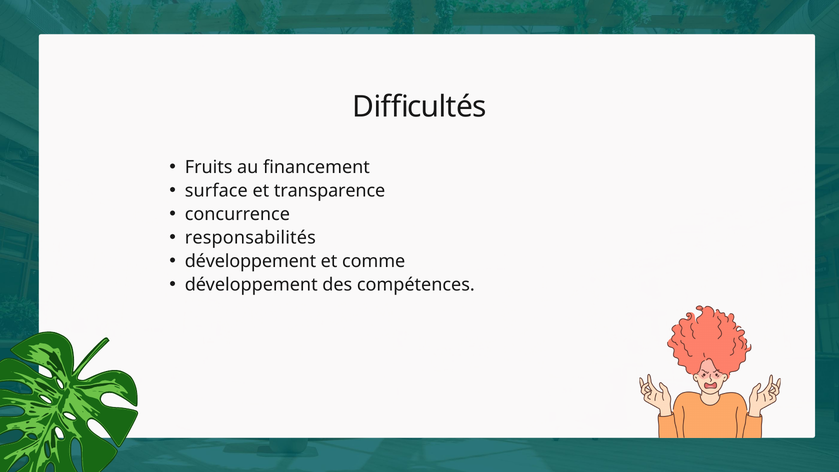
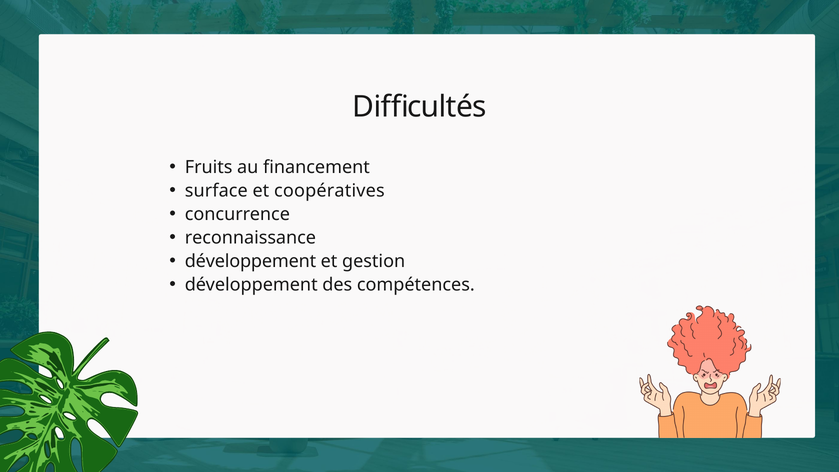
transparence: transparence -> coopératives
responsabilités: responsabilités -> reconnaissance
comme: comme -> gestion
